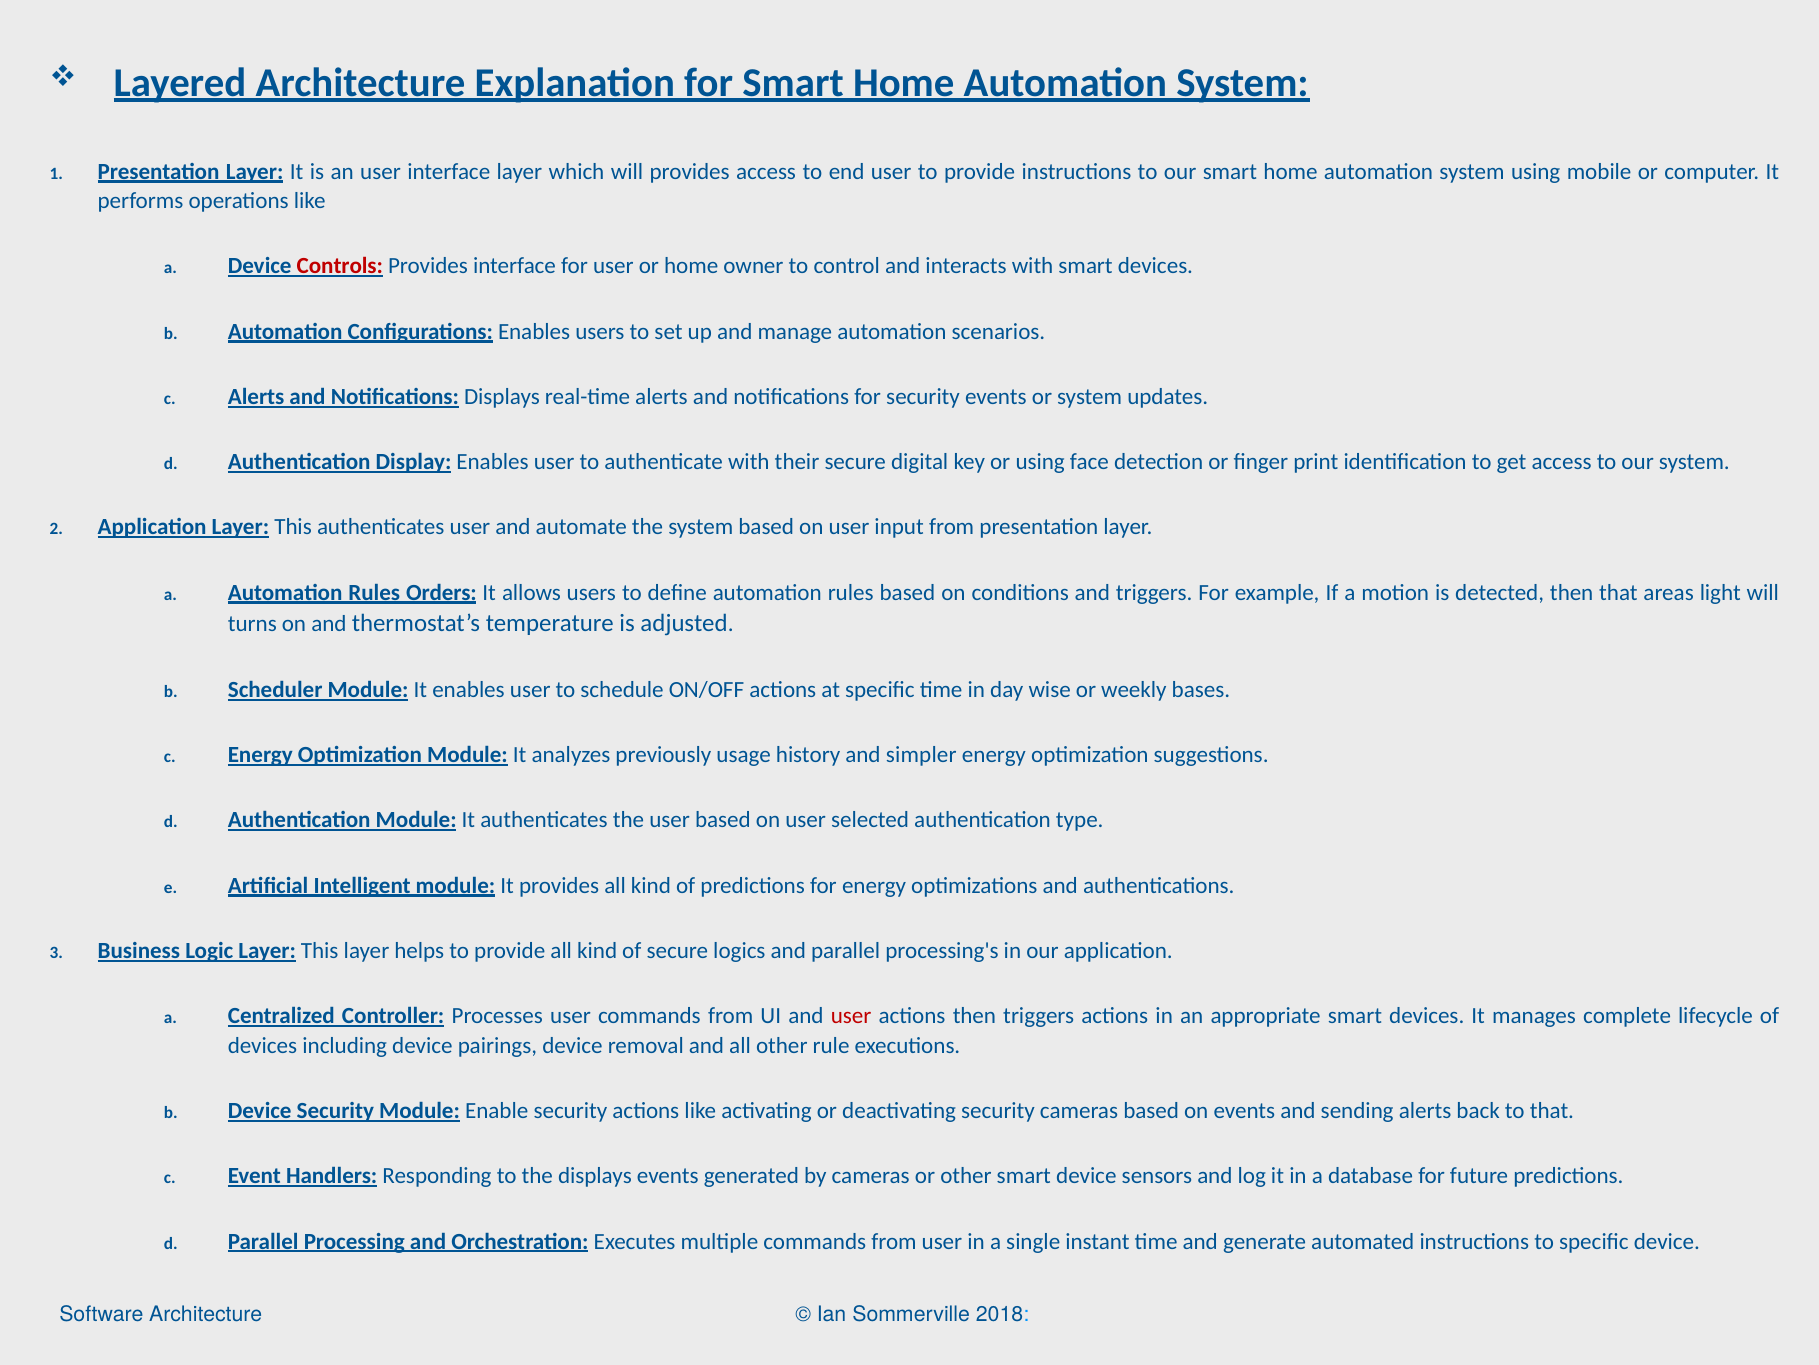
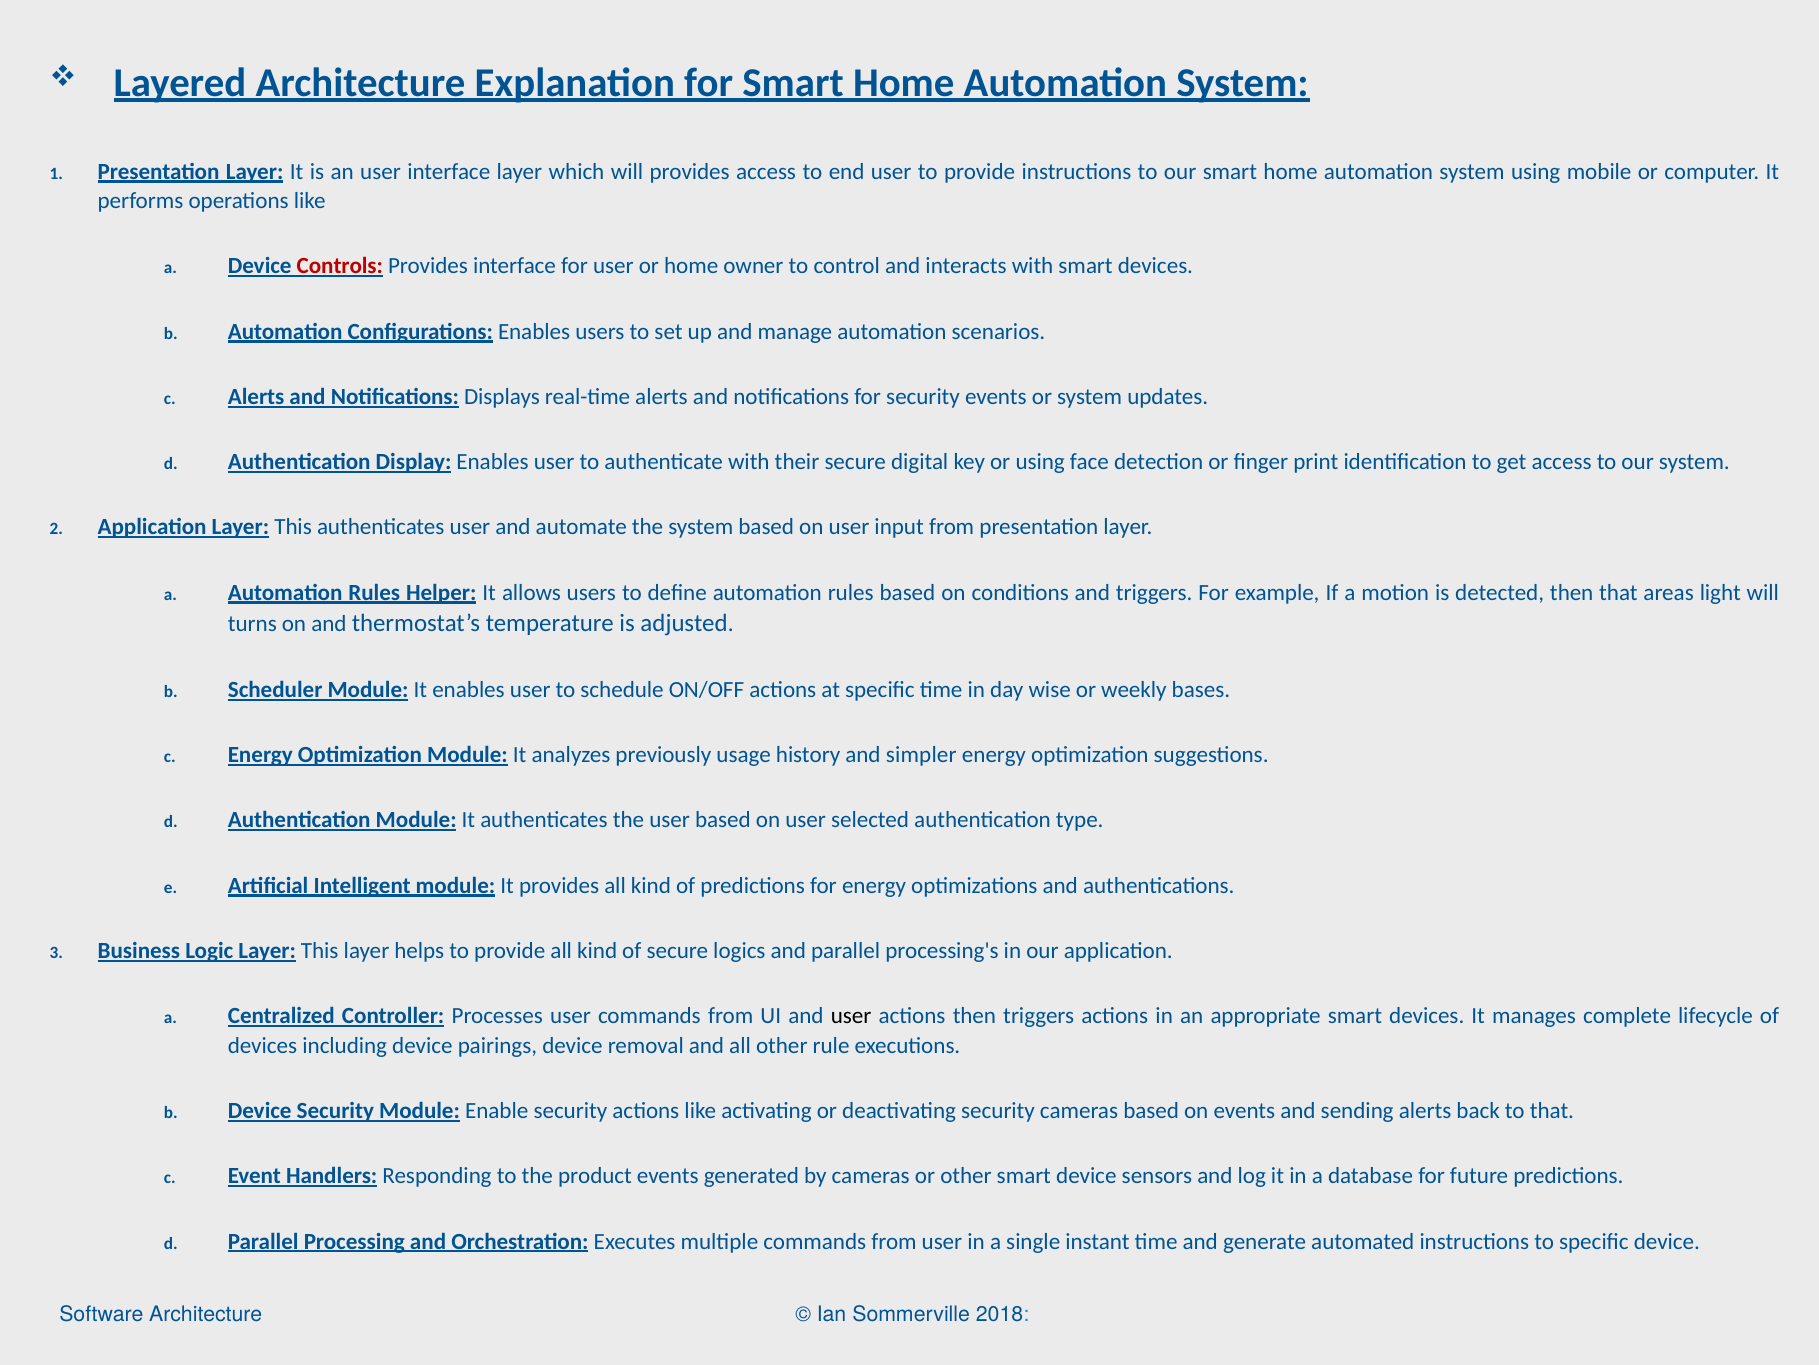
Orders: Orders -> Helper
user at (851, 1015) colour: red -> black
the displays: displays -> product
